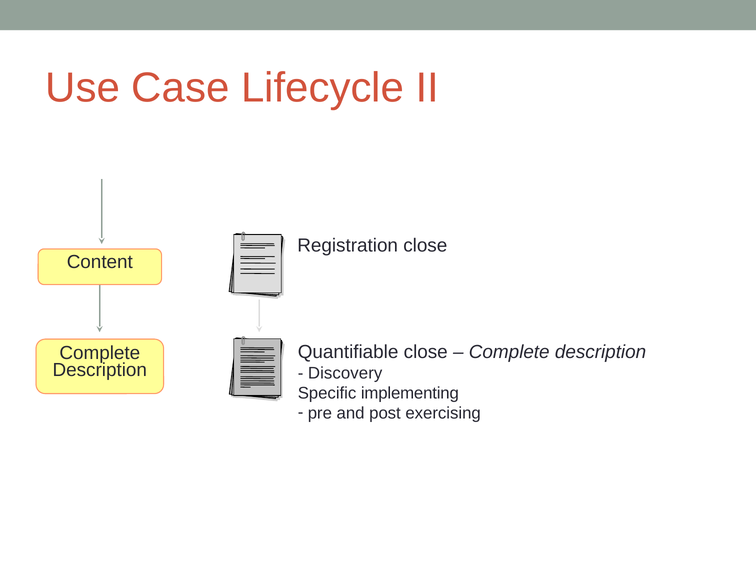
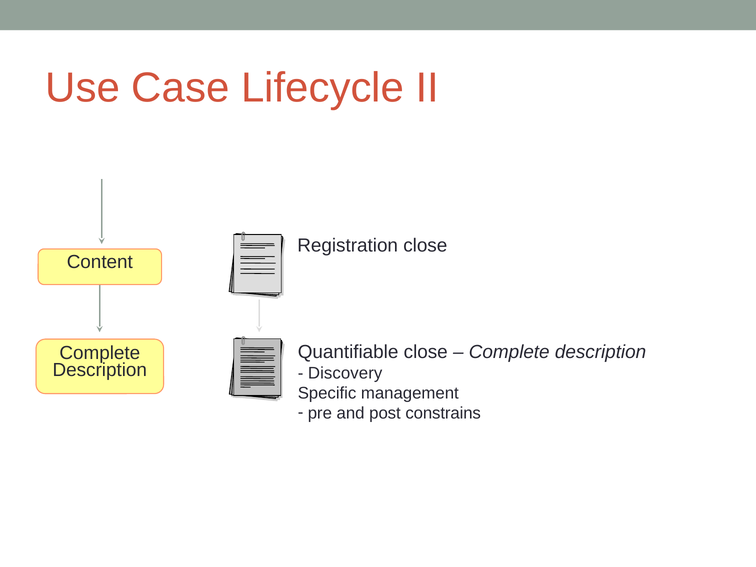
implementing: implementing -> management
exercising: exercising -> constrains
